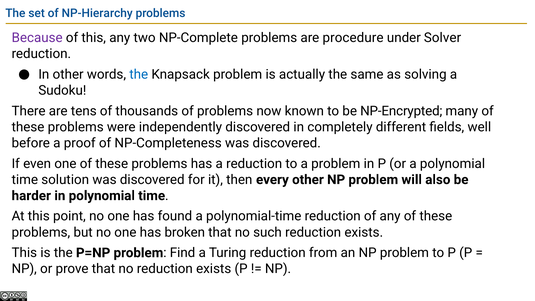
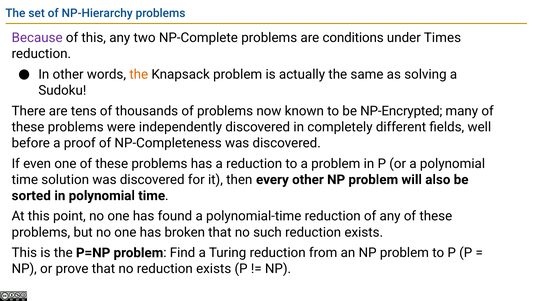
procedure: procedure -> conditions
Solver: Solver -> Times
the at (139, 74) colour: blue -> orange
harder: harder -> sorted
